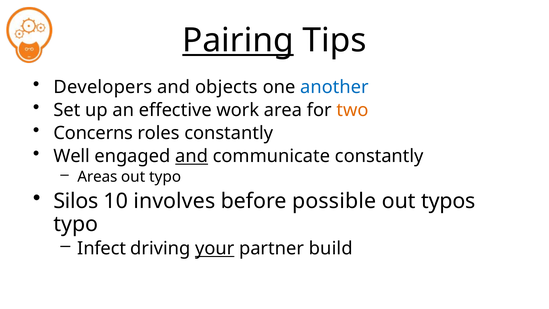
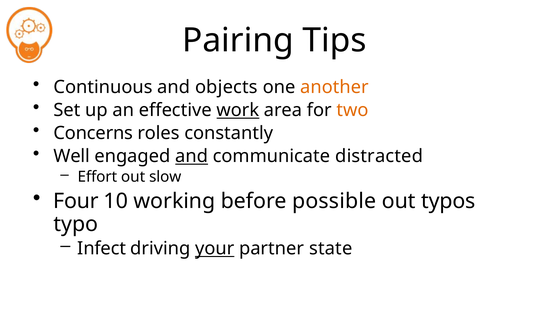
Pairing underline: present -> none
Developers: Developers -> Continuous
another colour: blue -> orange
work underline: none -> present
communicate constantly: constantly -> distracted
Areas: Areas -> Effort
out typo: typo -> slow
Silos: Silos -> Four
involves: involves -> working
build: build -> state
